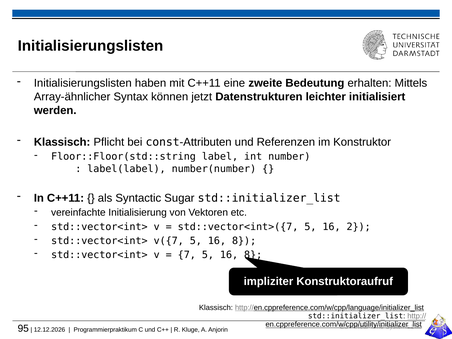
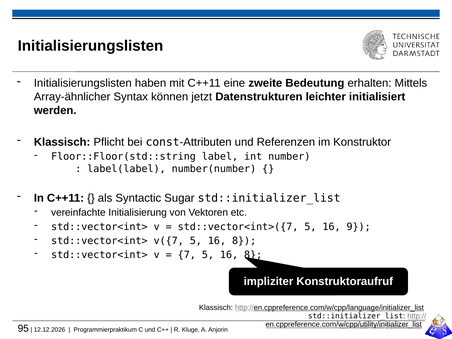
2: 2 -> 9
